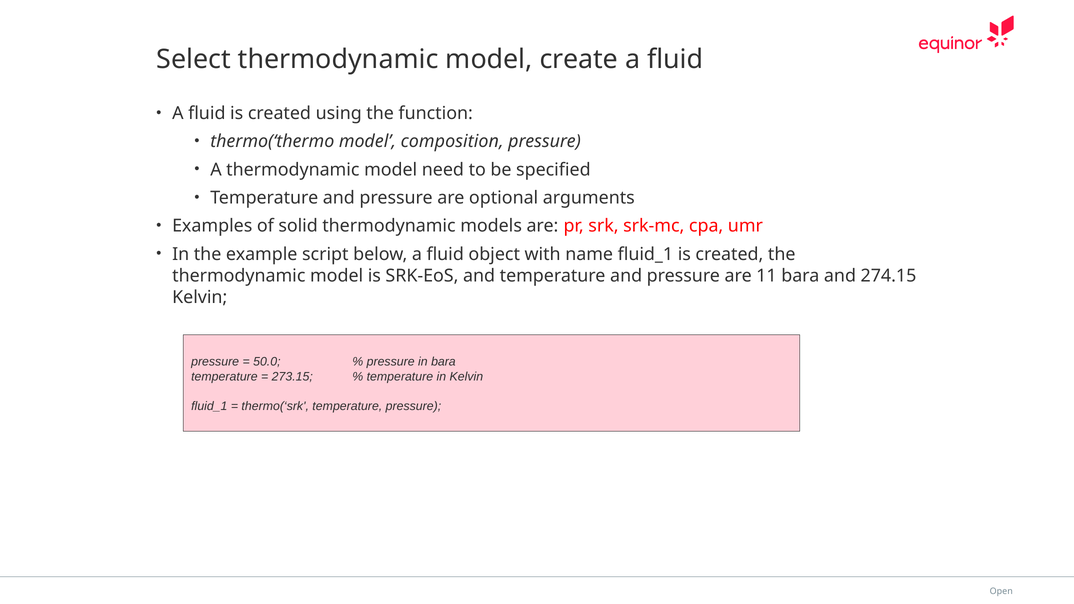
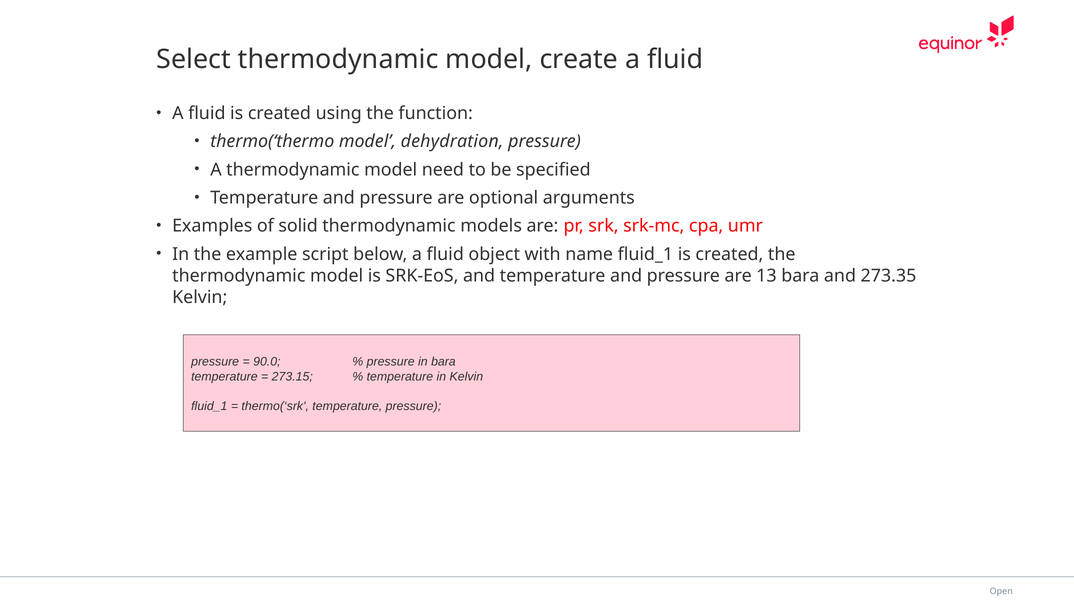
composition: composition -> dehydration
11: 11 -> 13
274.15: 274.15 -> 273.35
50.0: 50.0 -> 90.0
